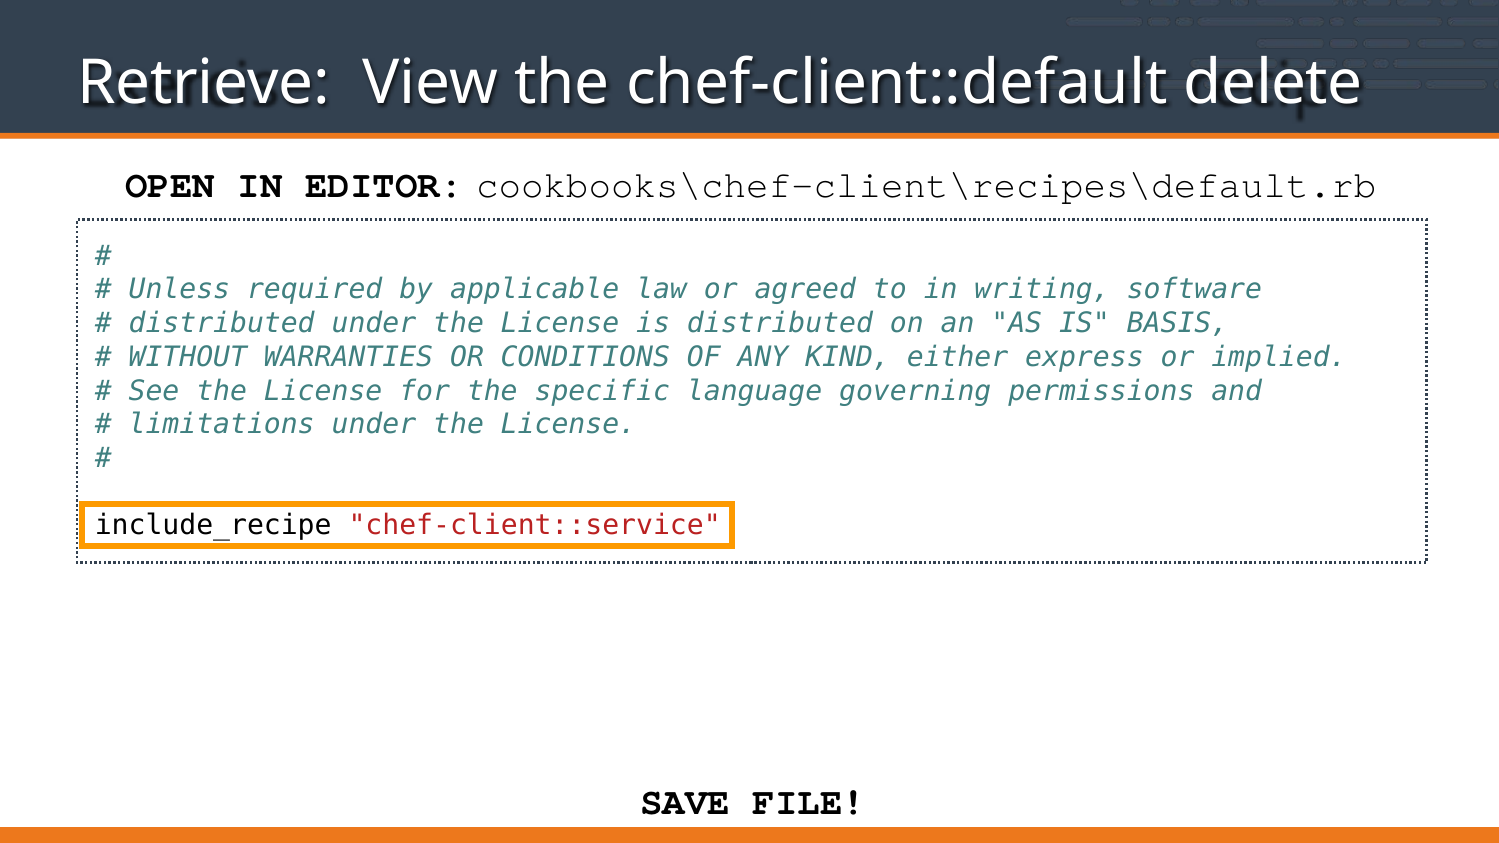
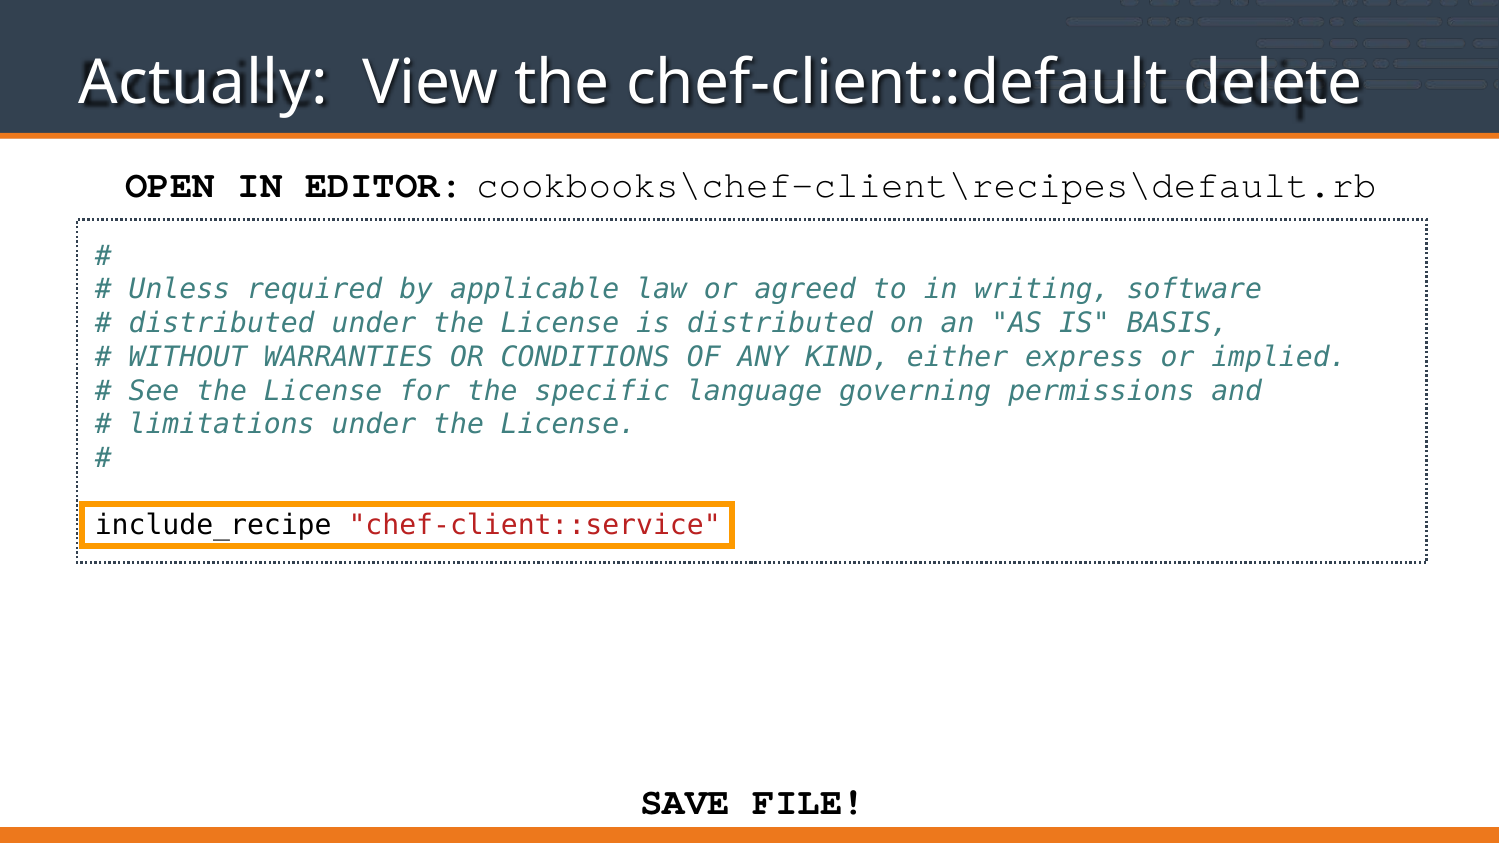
Retrieve: Retrieve -> Actually
